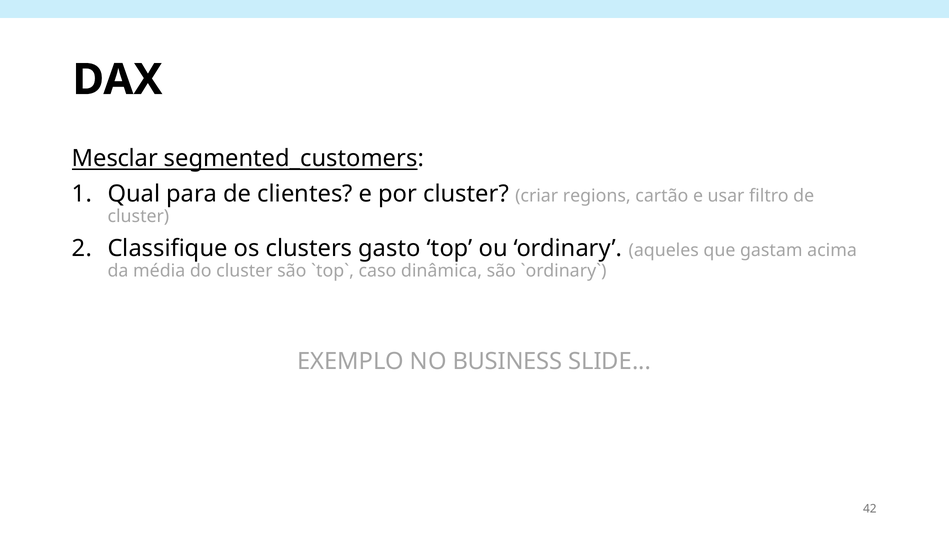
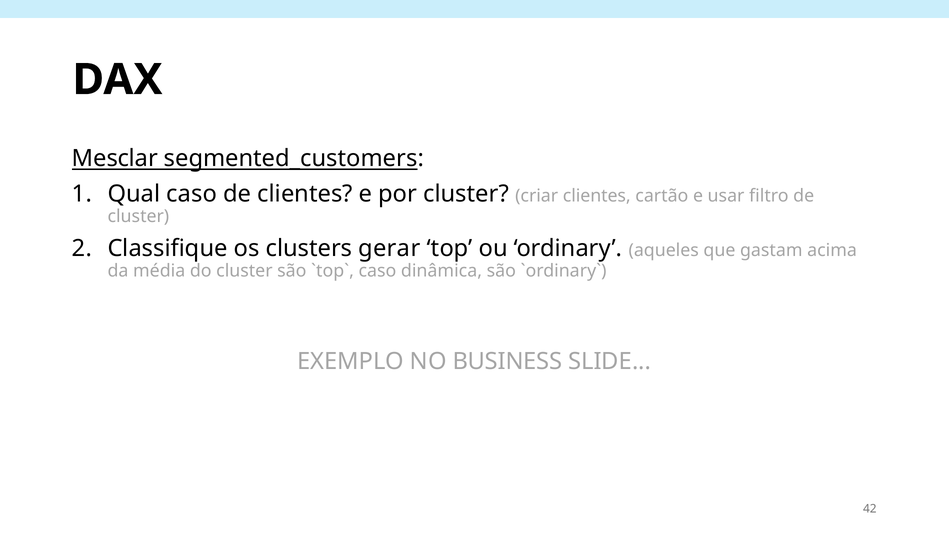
Qual para: para -> caso
criar regions: regions -> clientes
gasto: gasto -> gerar
